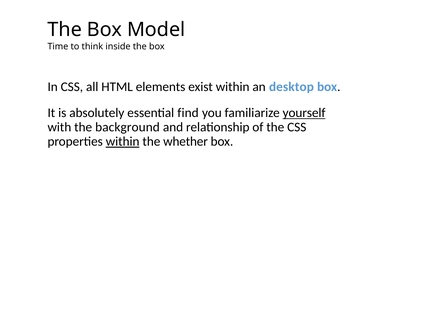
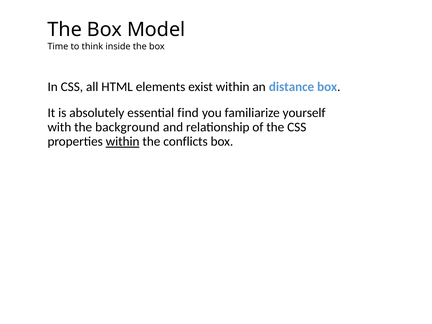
desktop: desktop -> distance
yourself underline: present -> none
whether: whether -> conflicts
